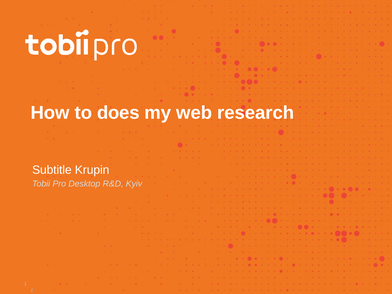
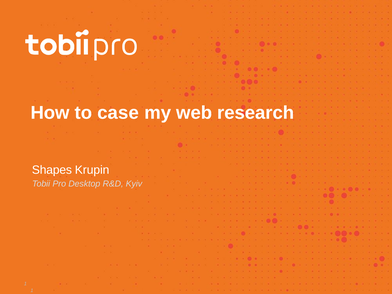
does: does -> case
Subtitle: Subtitle -> Shapes
